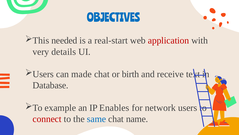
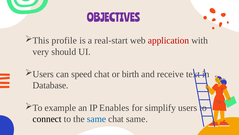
OBJECTIVES colour: blue -> purple
needed: needed -> profile
details: details -> should
made: made -> speed
network: network -> simplify
connect colour: red -> black
chat name: name -> same
